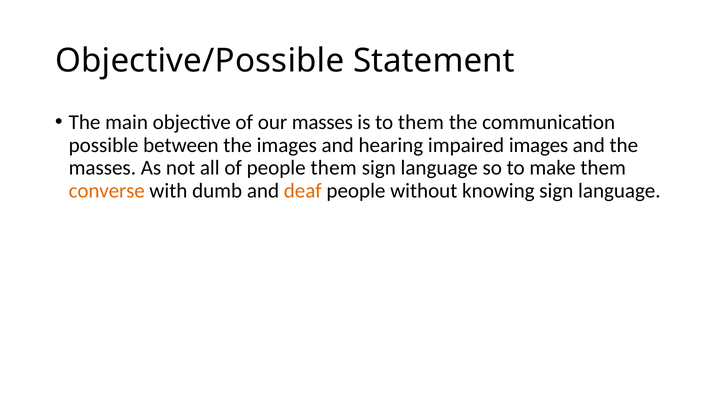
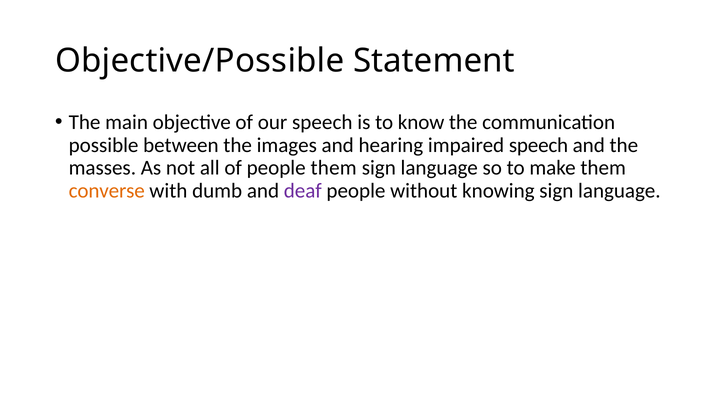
our masses: masses -> speech
to them: them -> know
impaired images: images -> speech
deaf colour: orange -> purple
